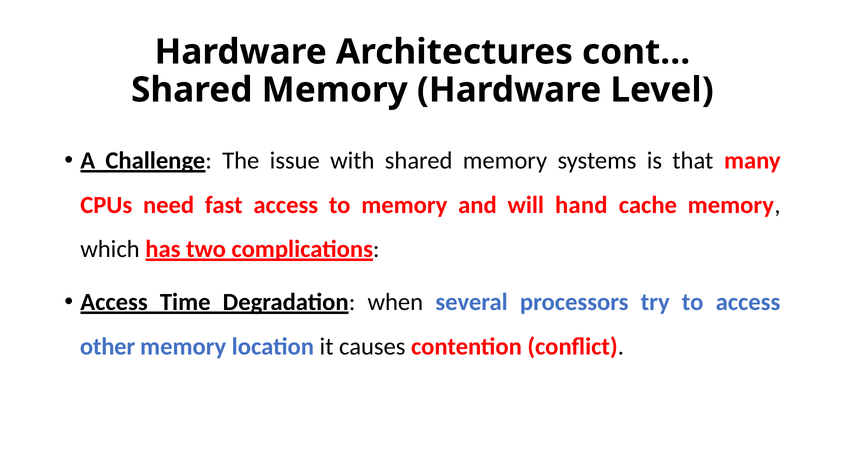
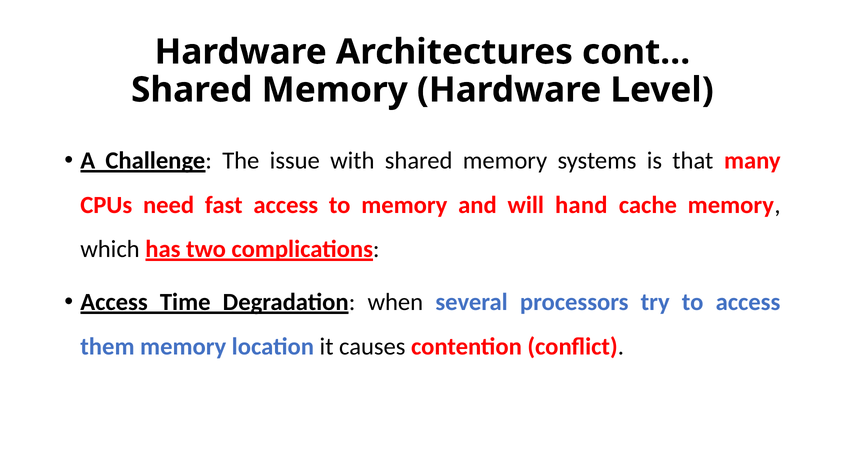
other: other -> them
